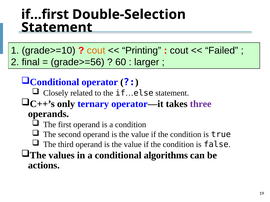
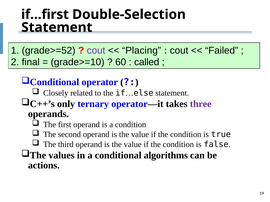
grade>=10: grade>=10 -> grade>=52
cout at (96, 51) colour: orange -> purple
Printing: Printing -> Placing
grade>=56: grade>=56 -> grade>=10
larger: larger -> called
